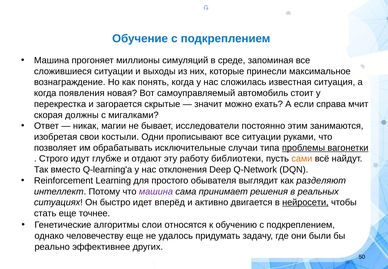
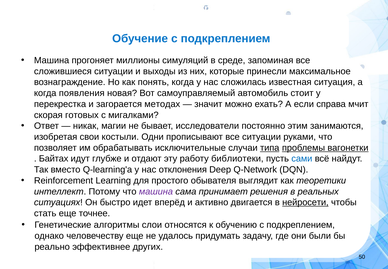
скрытые: скрытые -> методах
должны: должны -> готовых
типа underline: none -> present
Строго: Строго -> Байтах
сами colour: orange -> blue
разделяют: разделяют -> теоретики
